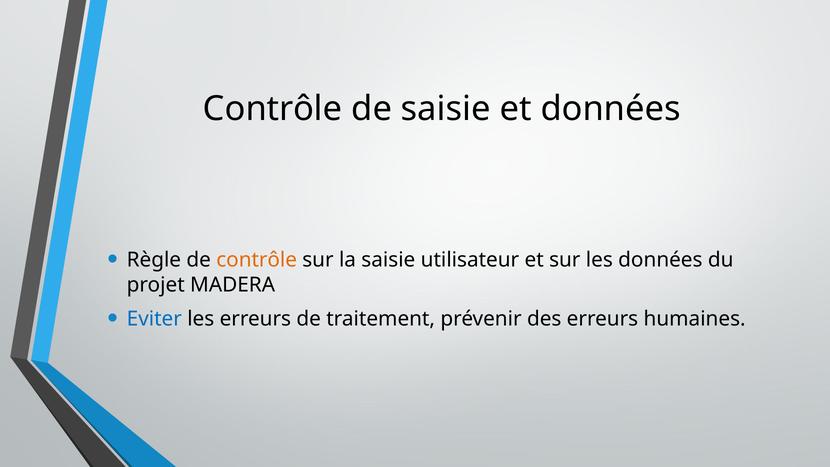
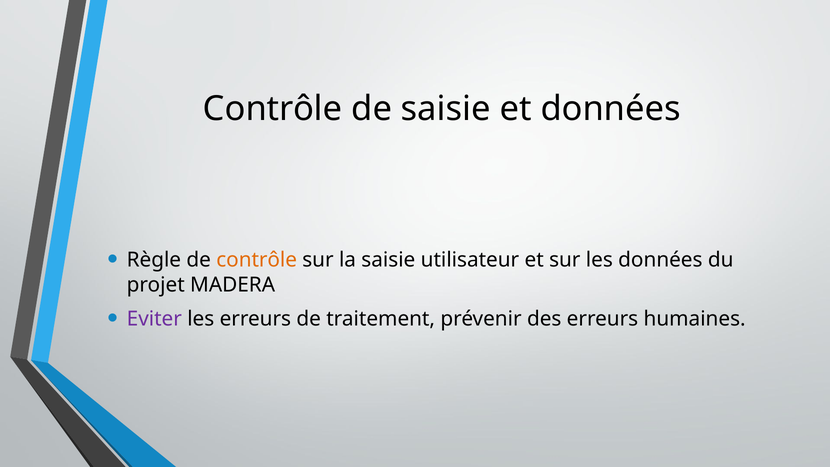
Eviter colour: blue -> purple
